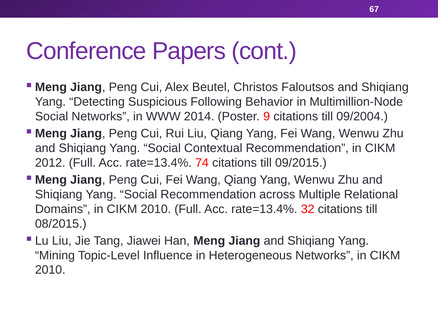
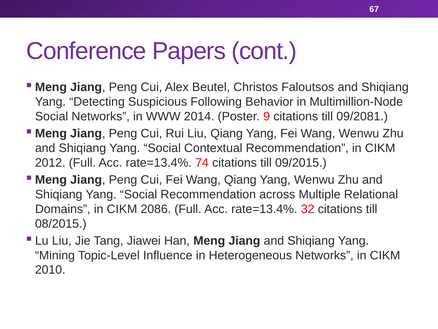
09/2004: 09/2004 -> 09/2081
Domains in CIKM 2010: 2010 -> 2086
